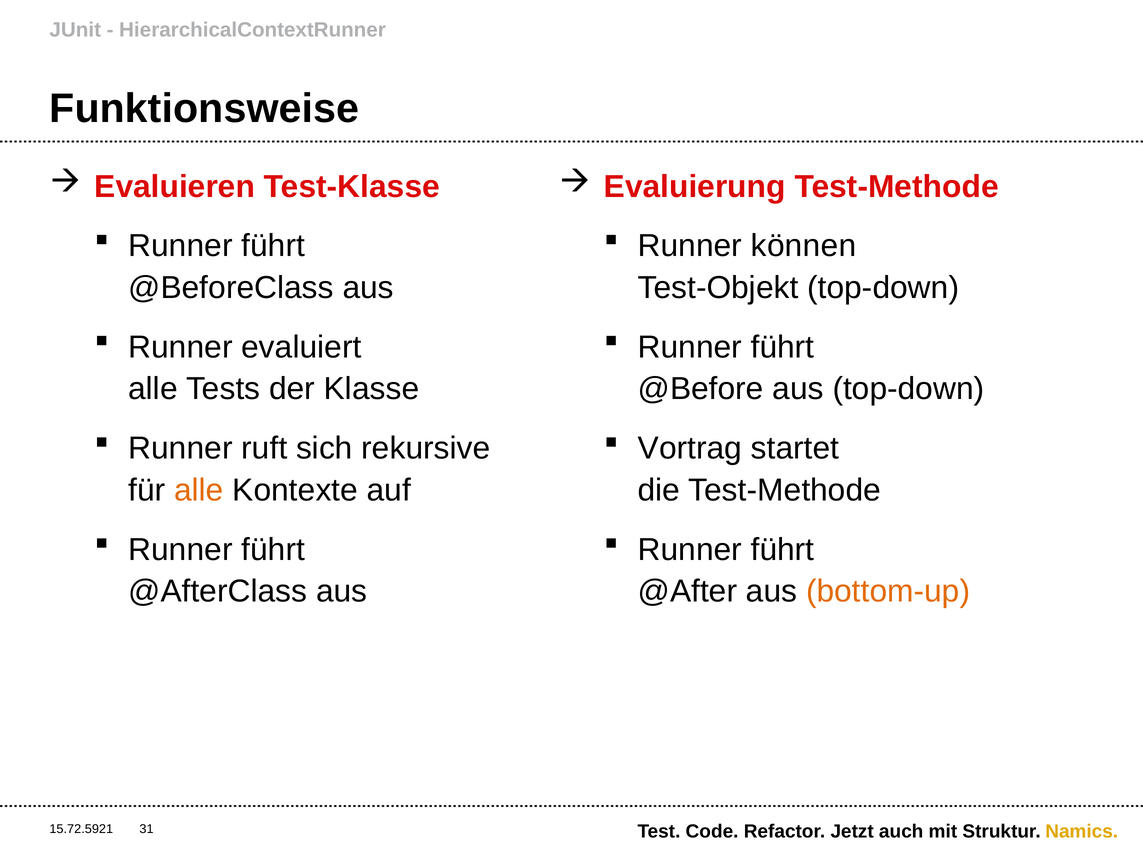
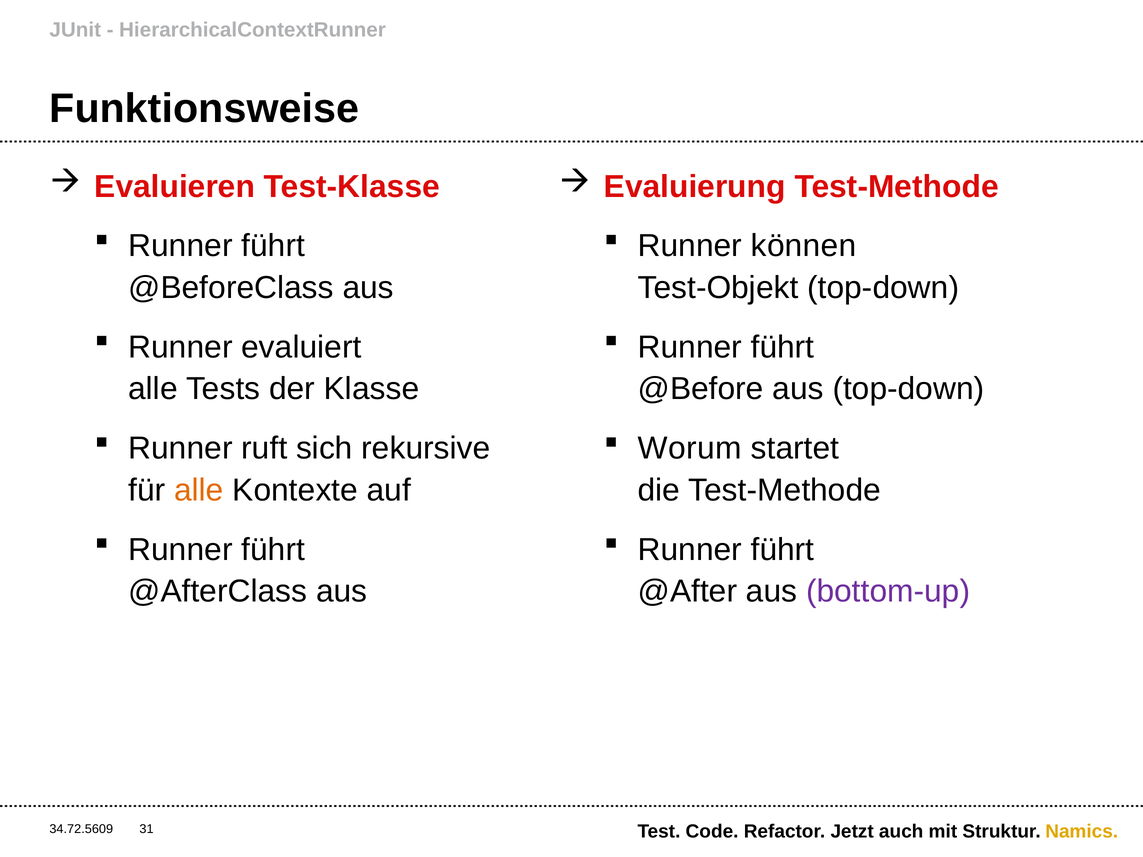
Vortrag: Vortrag -> Worum
bottom-up colour: orange -> purple
15.72.5921: 15.72.5921 -> 34.72.5609
